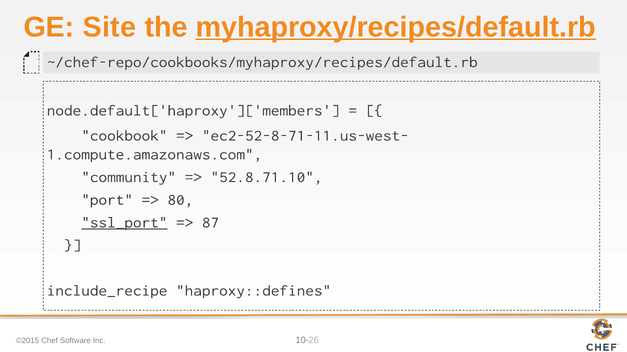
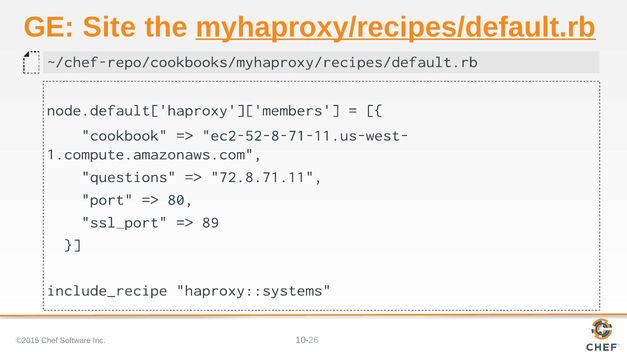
community: community -> questions
52.8.71.10: 52.8.71.10 -> 72.8.71.11
ssl_port underline: present -> none
87: 87 -> 89
haproxy::defines: haproxy::defines -> haproxy::systems
